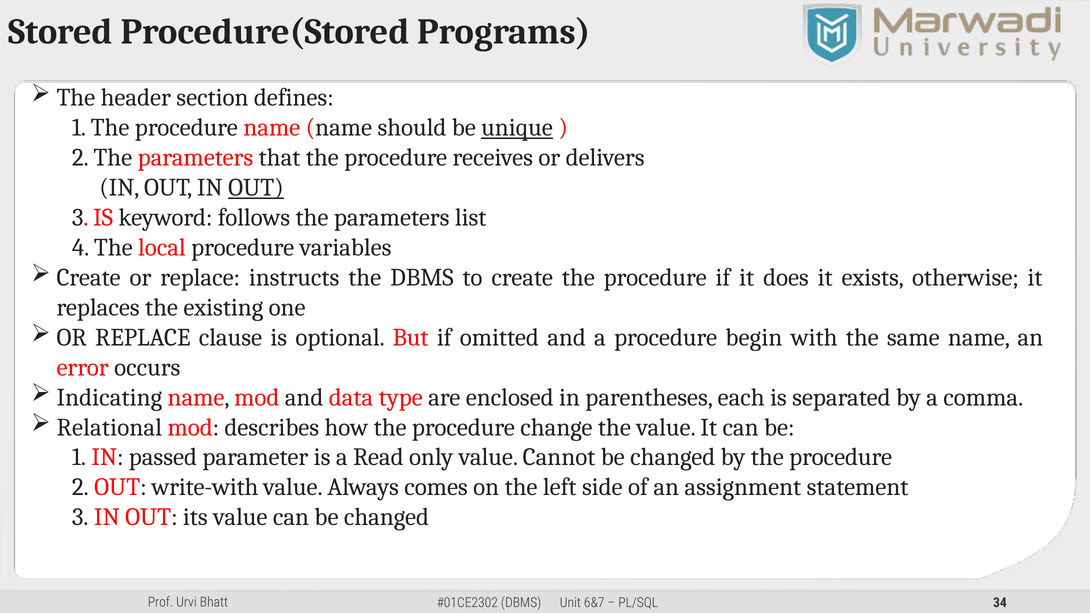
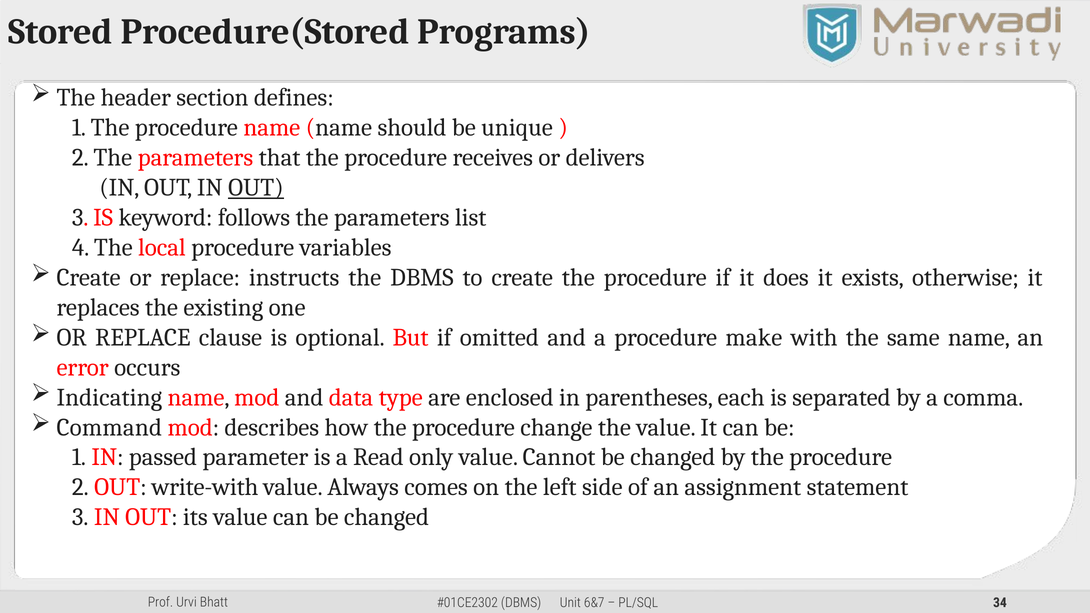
unique underline: present -> none
begin: begin -> make
Relational: Relational -> Command
